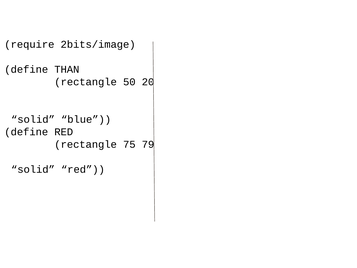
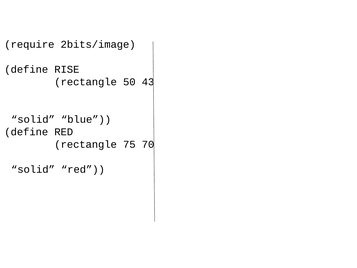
THAN: THAN -> RISE
20: 20 -> 43
79: 79 -> 70
